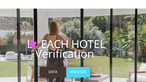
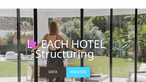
Verification: Verification -> Structuring
